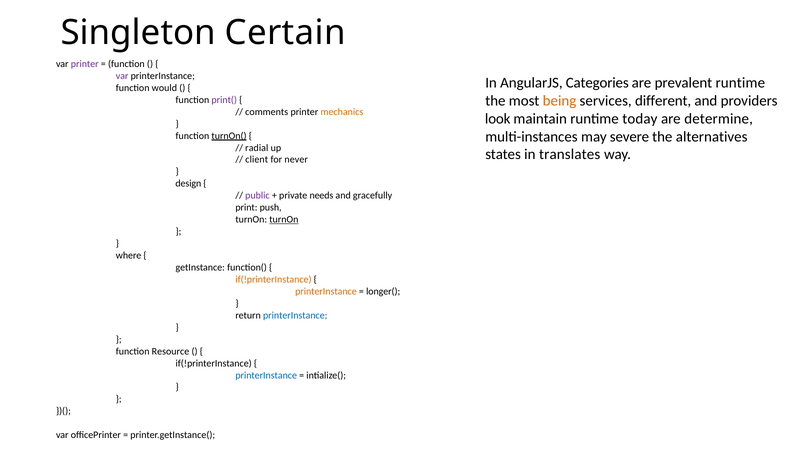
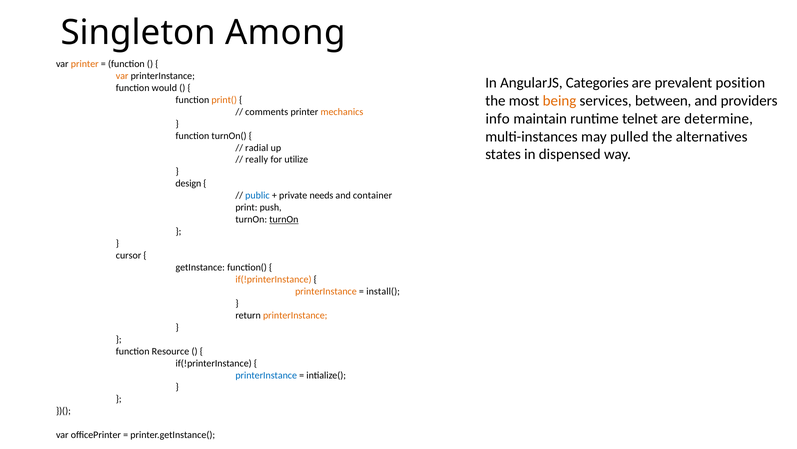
Certain: Certain -> Among
printer at (85, 64) colour: purple -> orange
var at (122, 76) colour: purple -> orange
prevalent runtime: runtime -> position
different: different -> between
print( colour: purple -> orange
look: look -> info
today: today -> telnet
severe: severe -> pulled
turnOn( underline: present -> none
translates: translates -> dispensed
client: client -> really
never: never -> utilize
public colour: purple -> blue
gracefully: gracefully -> container
where: where -> cursor
longer(: longer( -> install(
printerInstance at (295, 315) colour: blue -> orange
